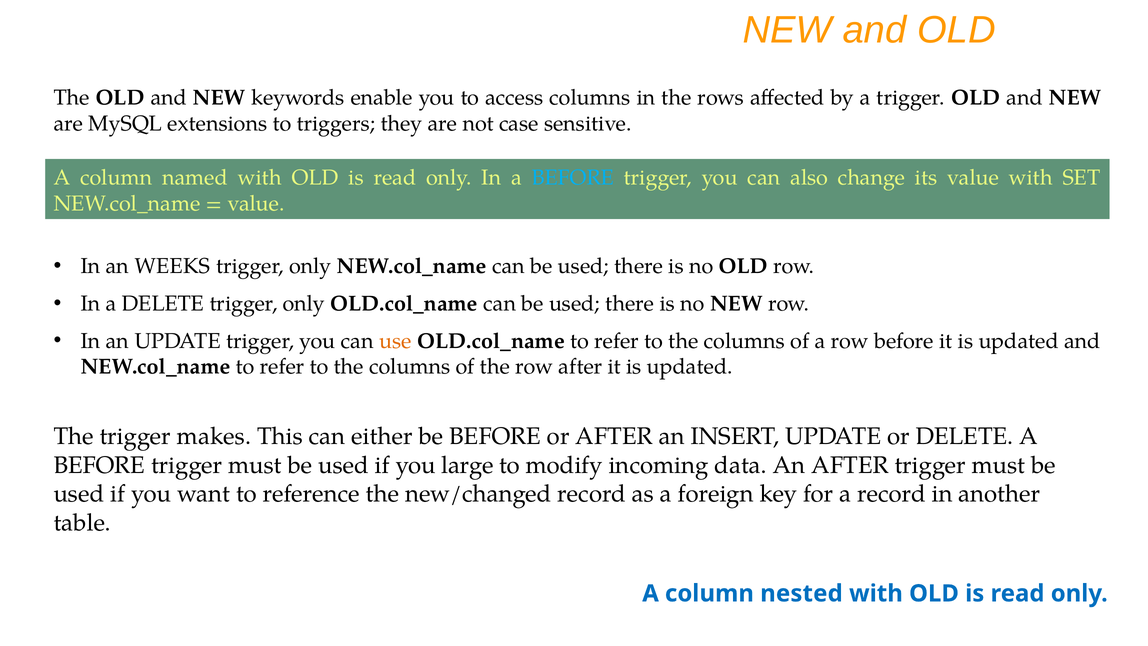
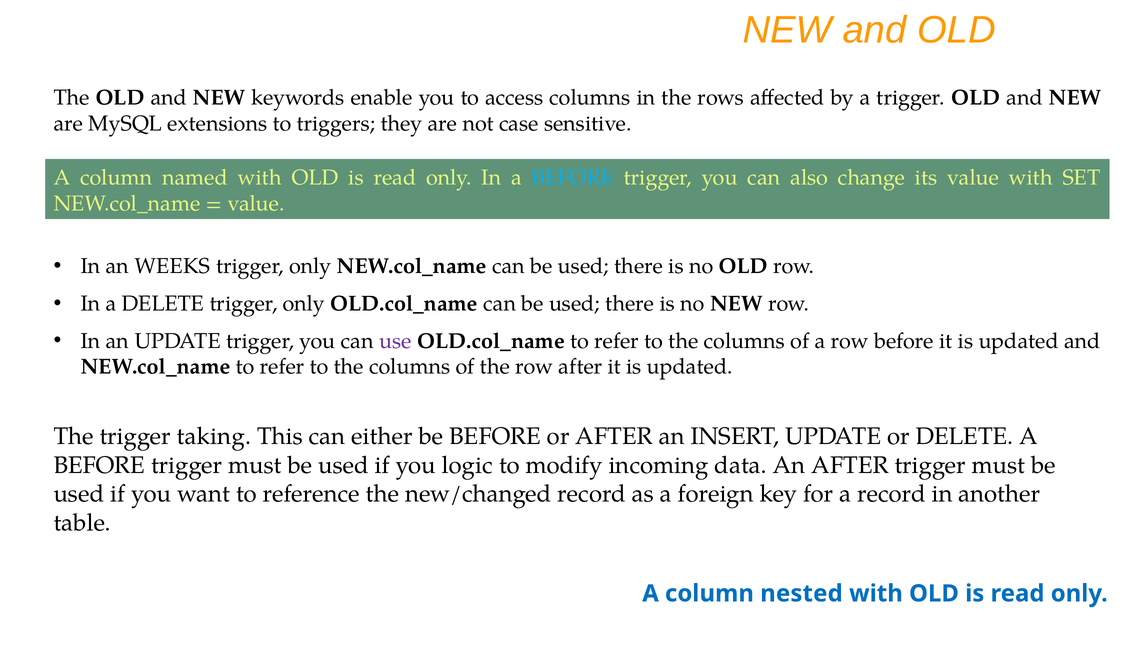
use colour: orange -> purple
makes: makes -> taking
large: large -> logic
